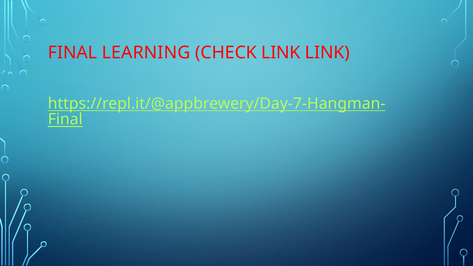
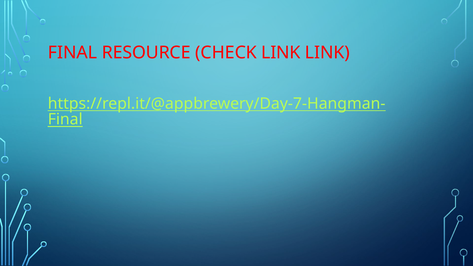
LEARNING: LEARNING -> RESOURCE
